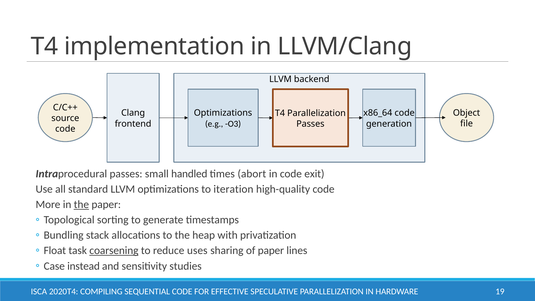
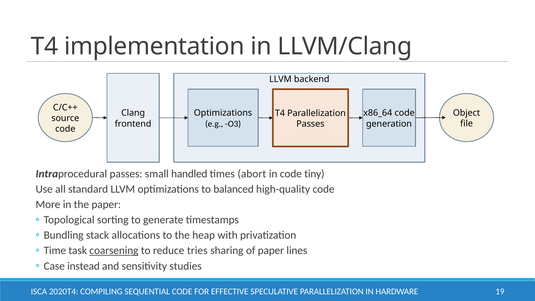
exit: exit -> tiny
iteration: iteration -> balanced
the at (81, 204) underline: present -> none
Float: Float -> Time
uses: uses -> tries
